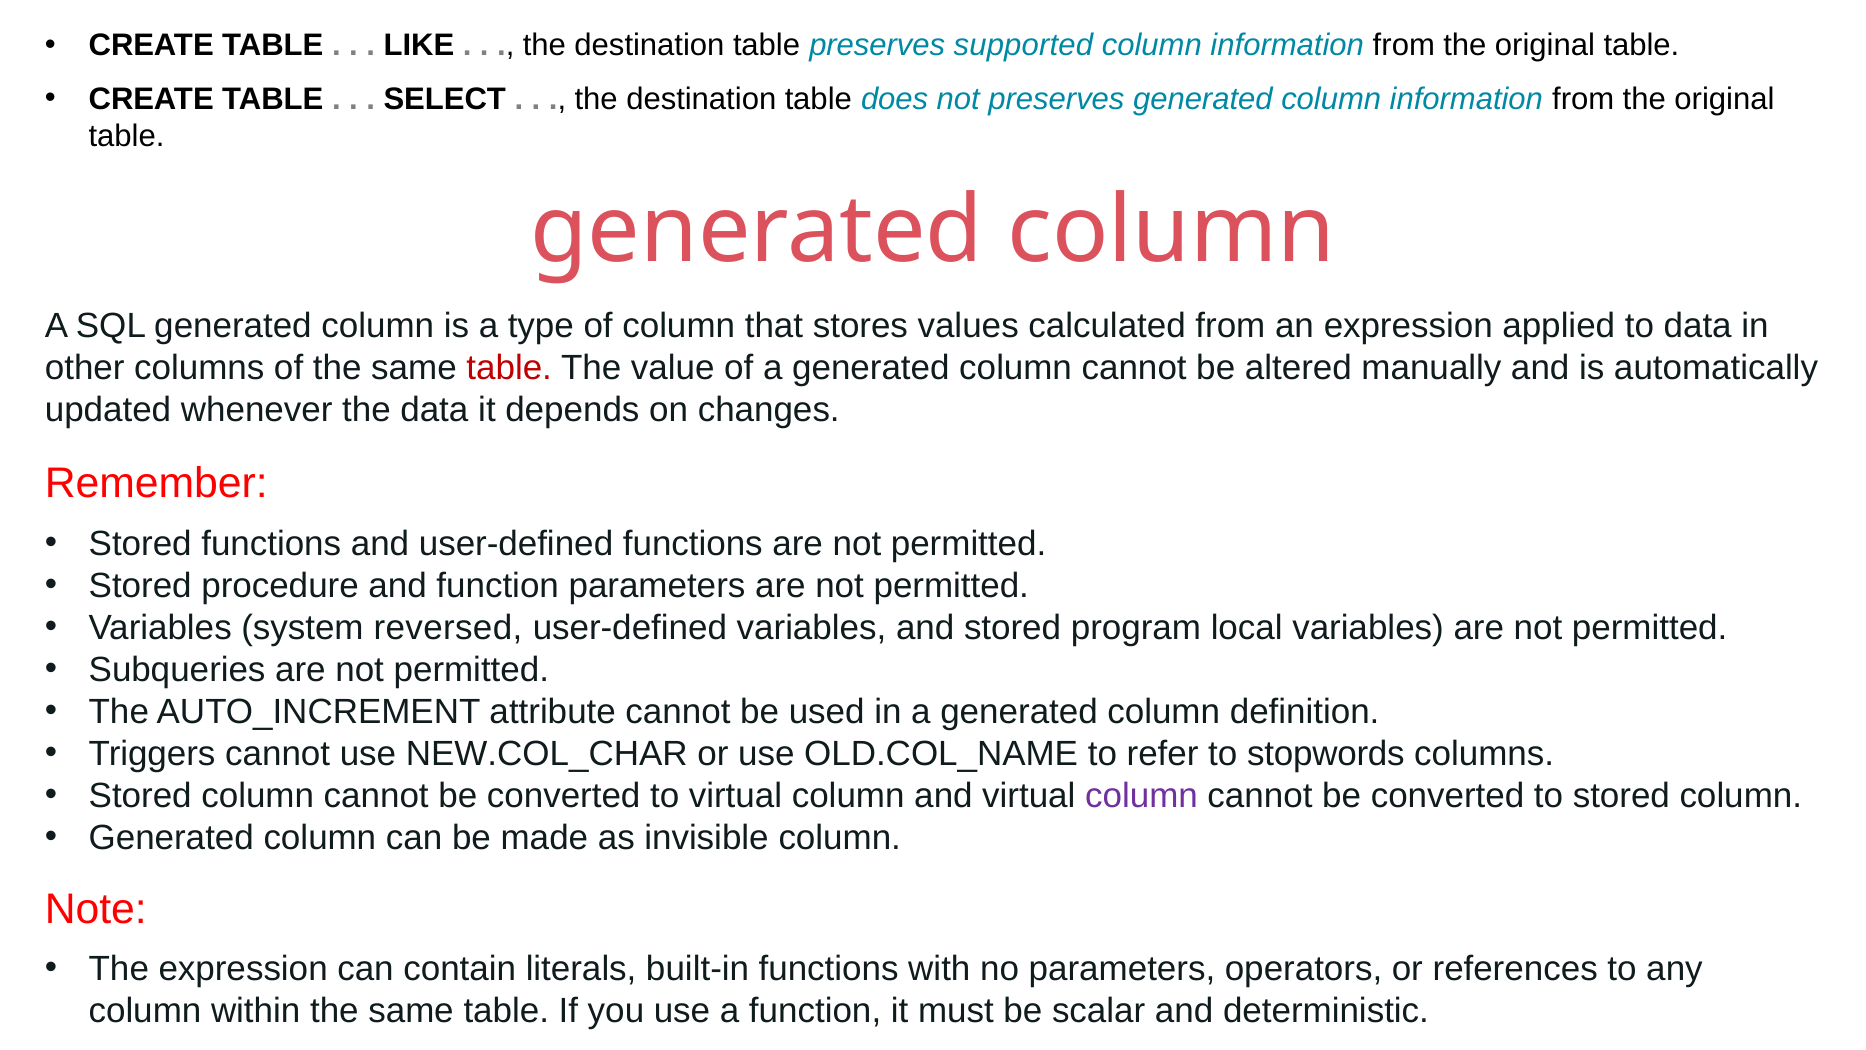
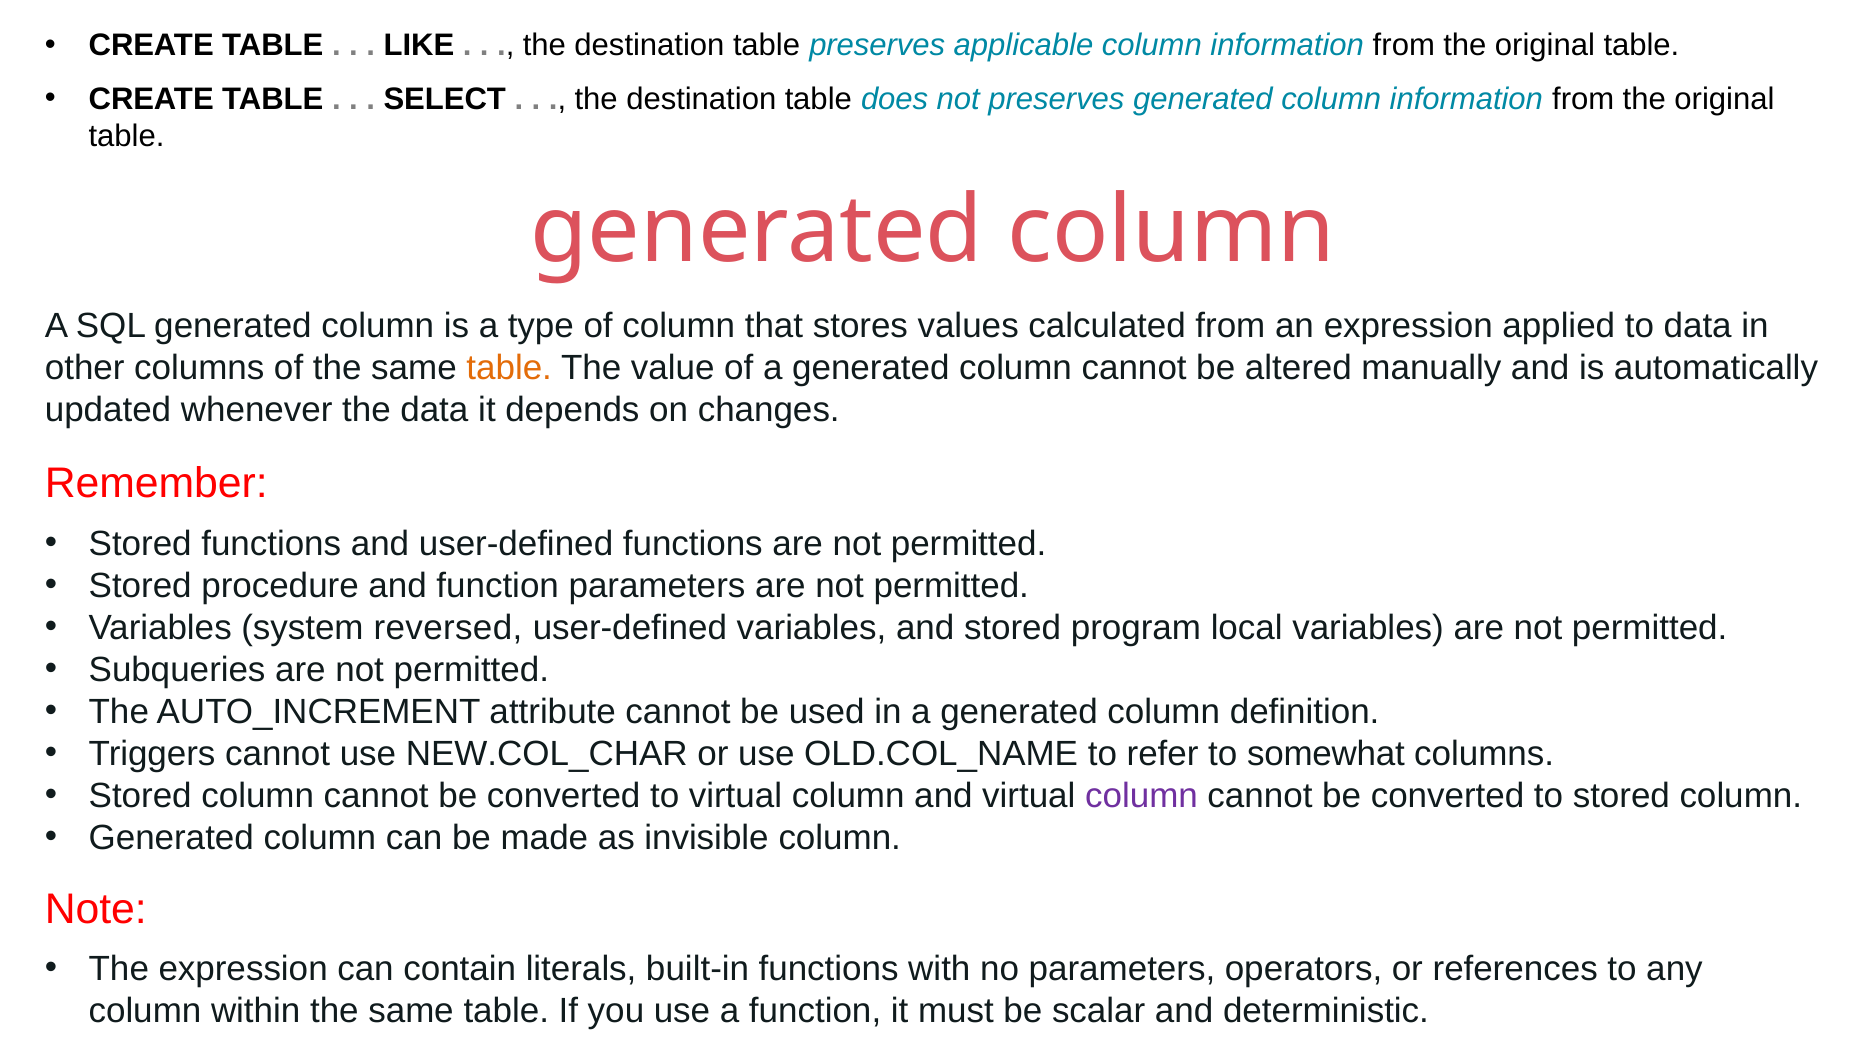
supported: supported -> applicable
table at (509, 368) colour: red -> orange
stopwords: stopwords -> somewhat
